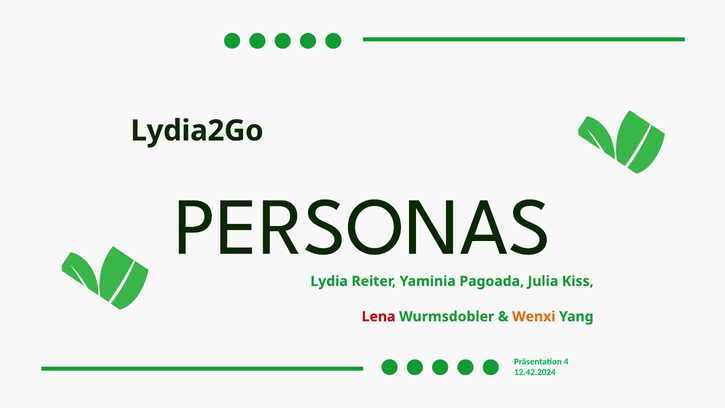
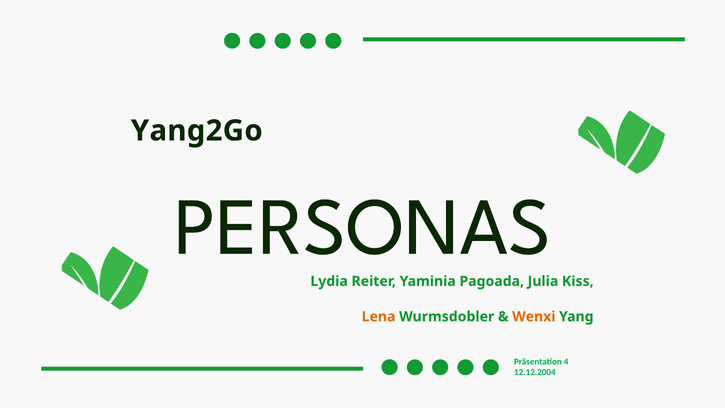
Lydia2Go: Lydia2Go -> Yang2Go
Lena colour: red -> orange
12.42.2024: 12.42.2024 -> 12.12.2004
